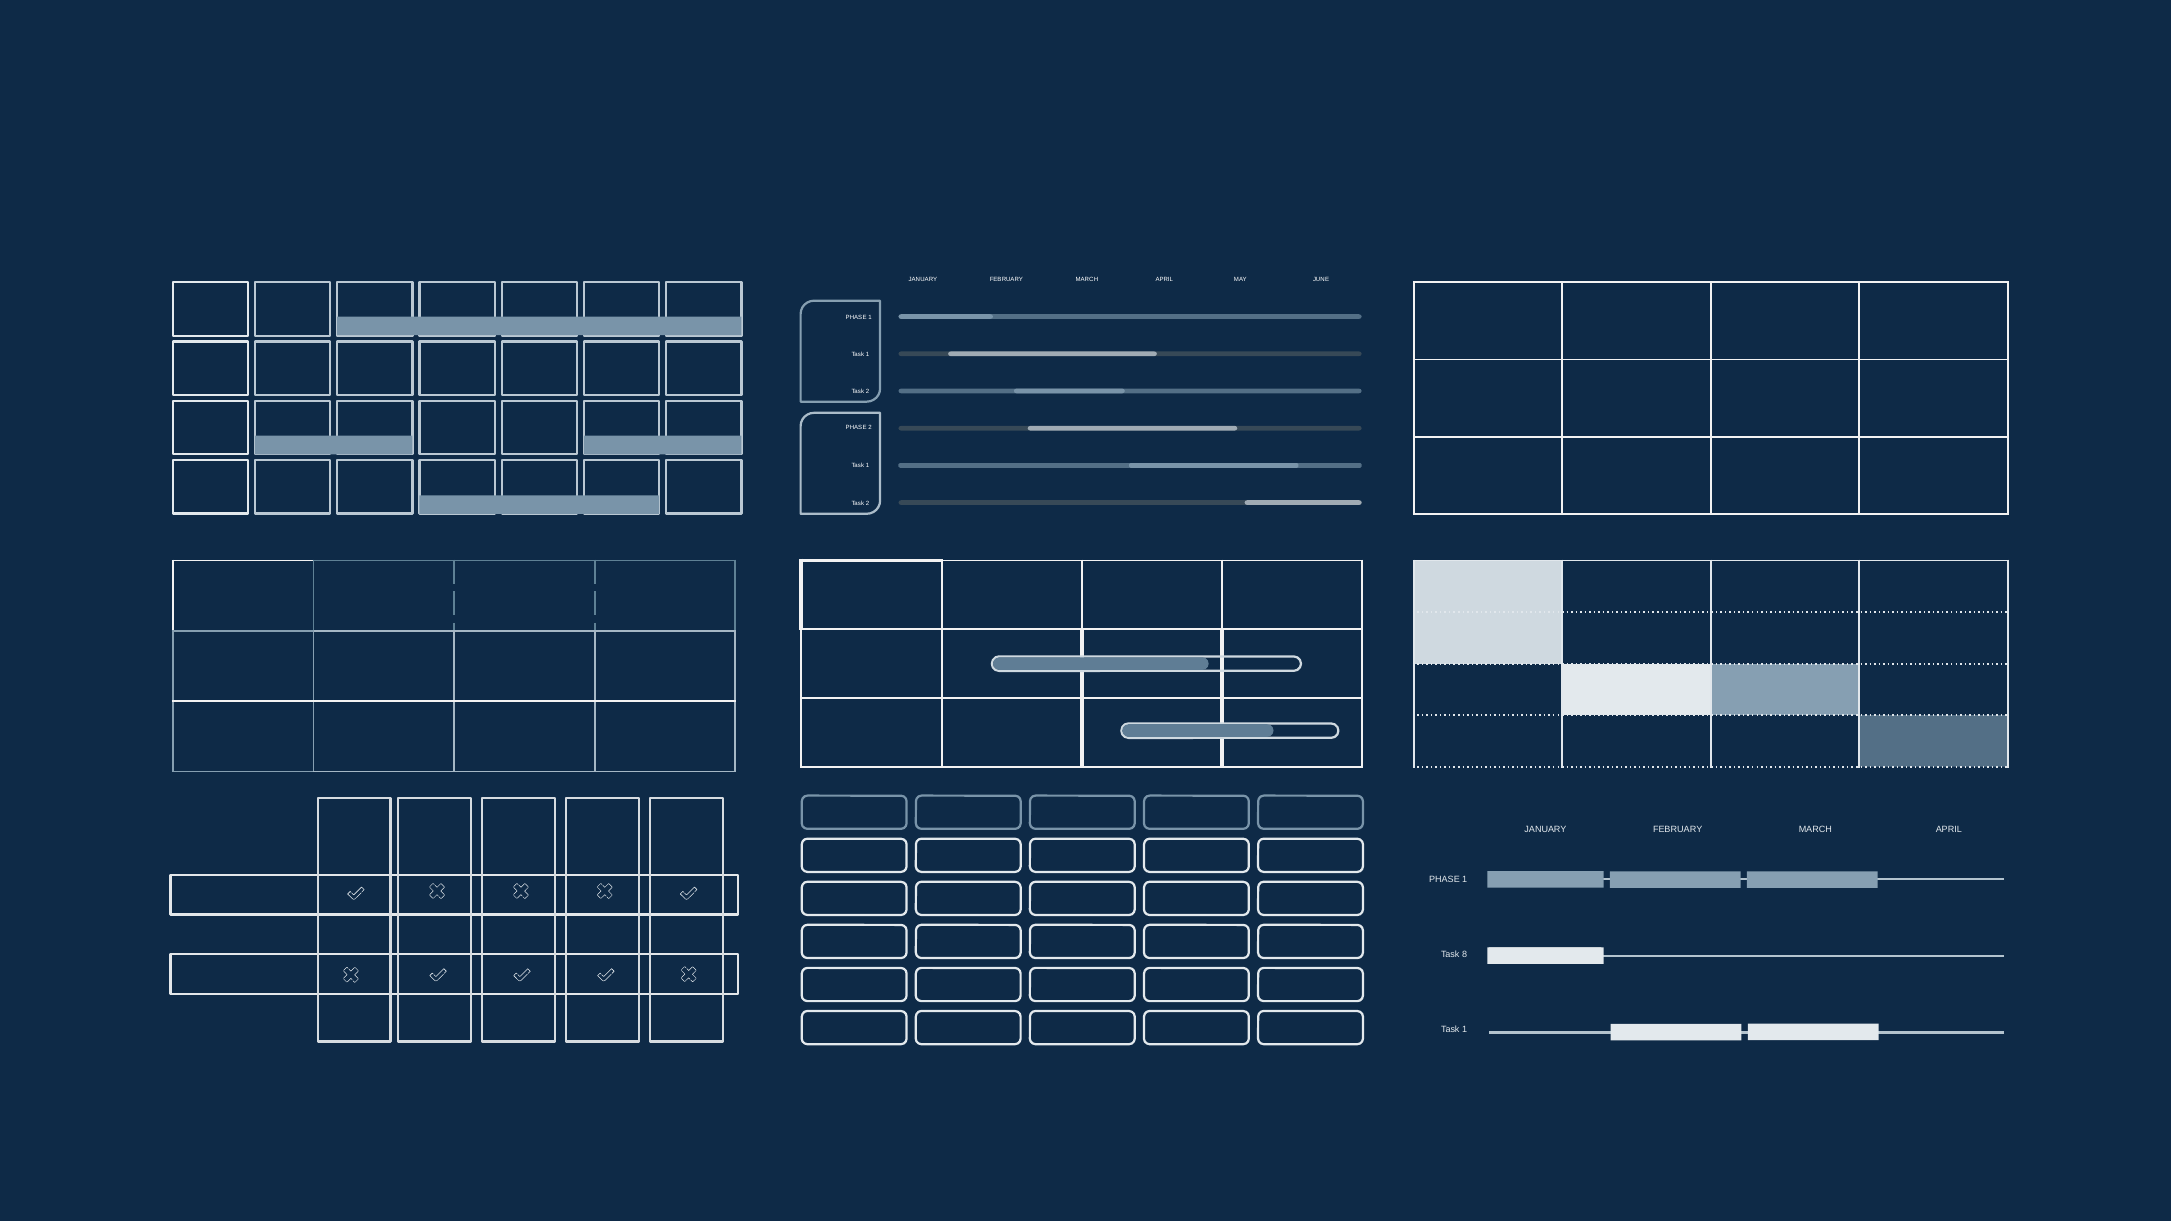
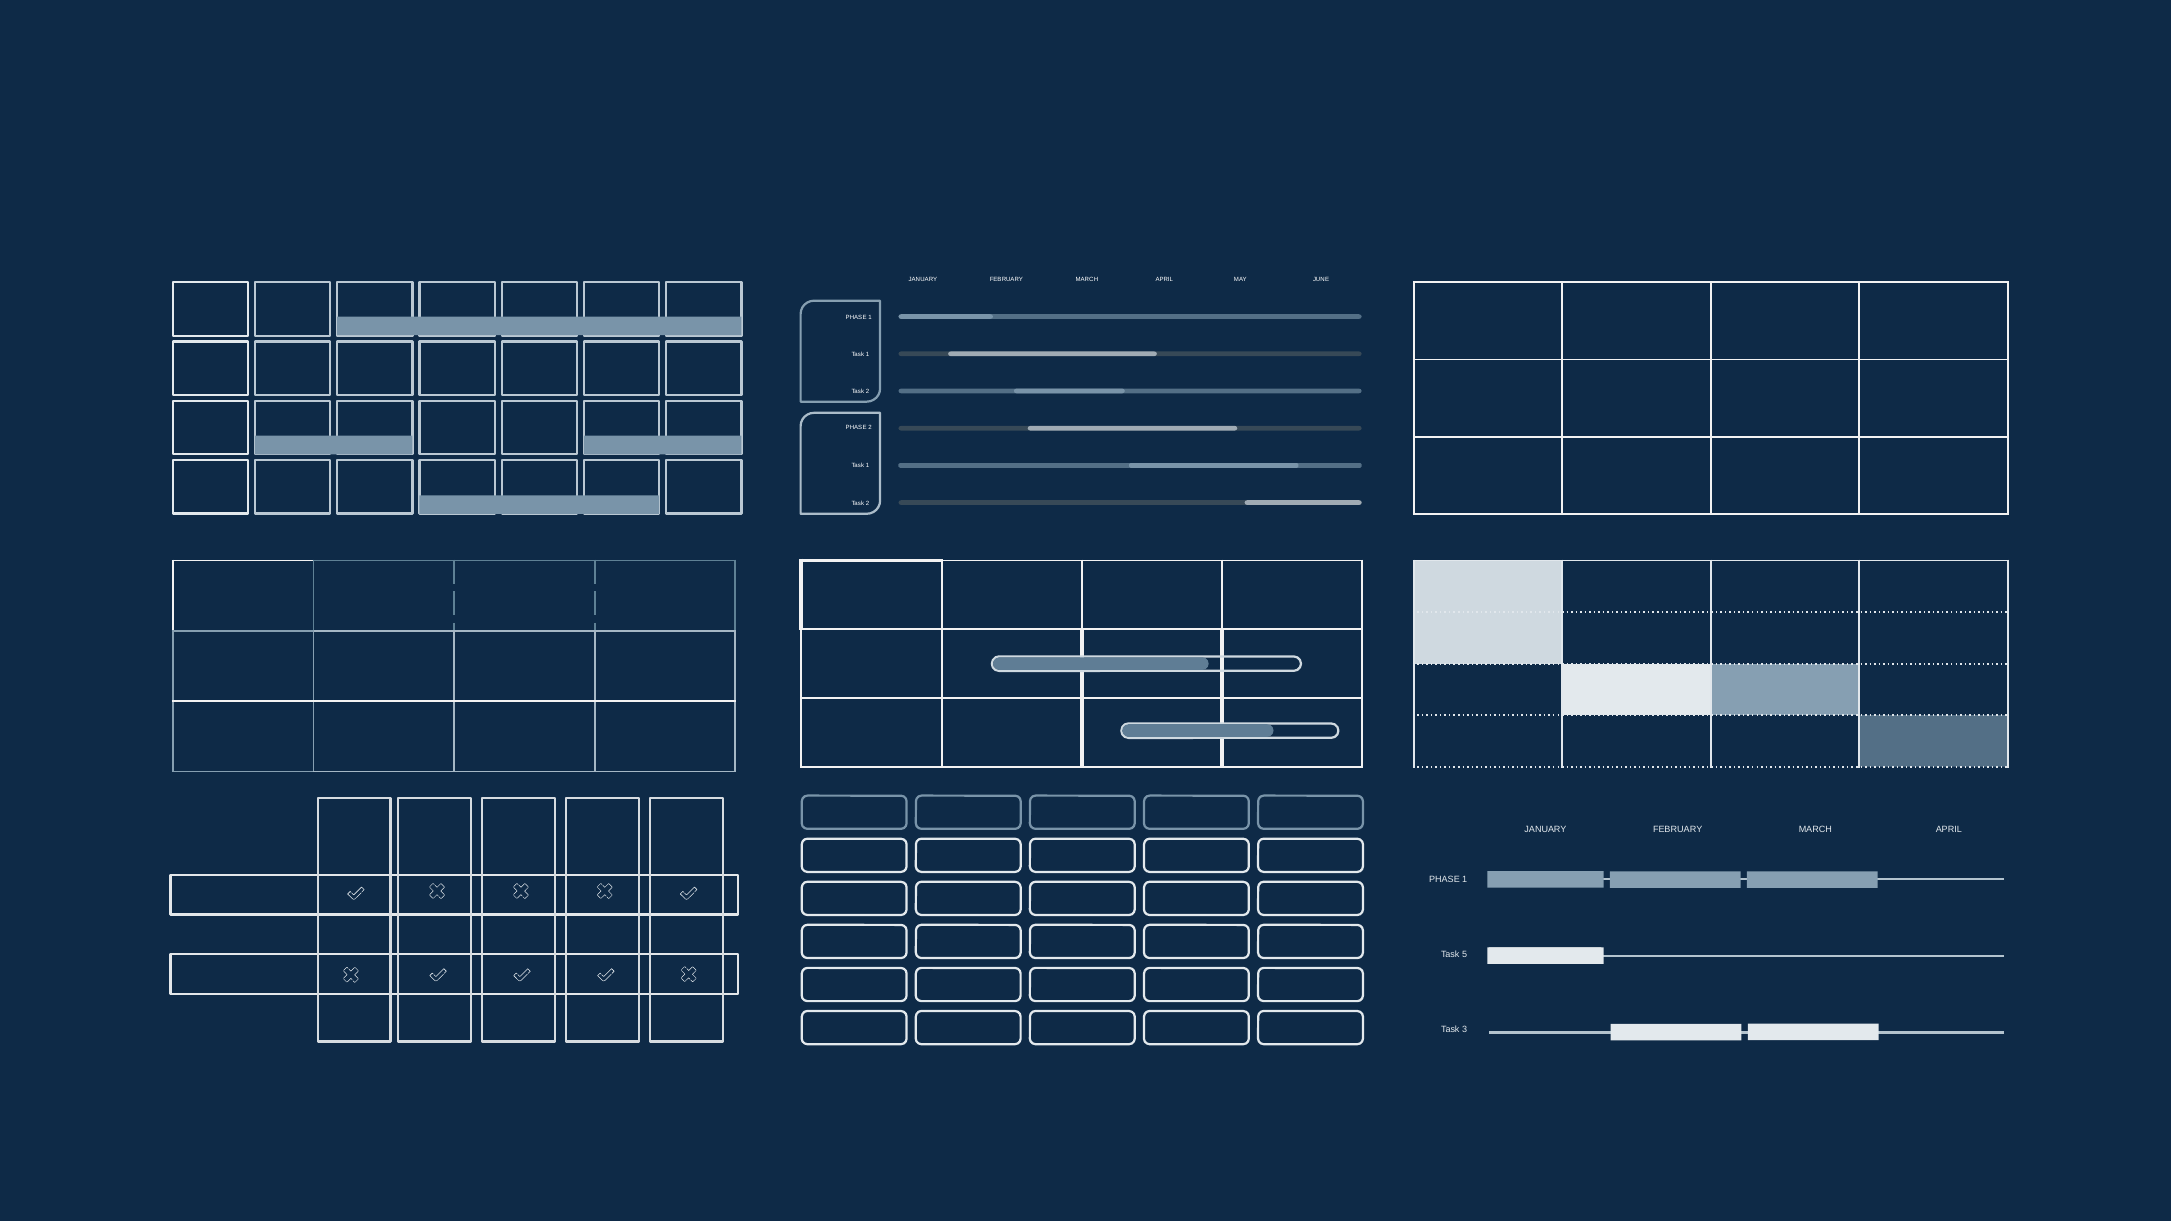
8: 8 -> 5
1 at (1465, 1030): 1 -> 3
